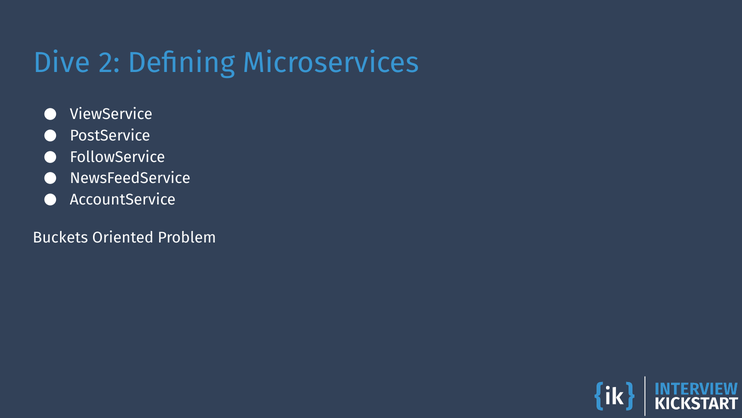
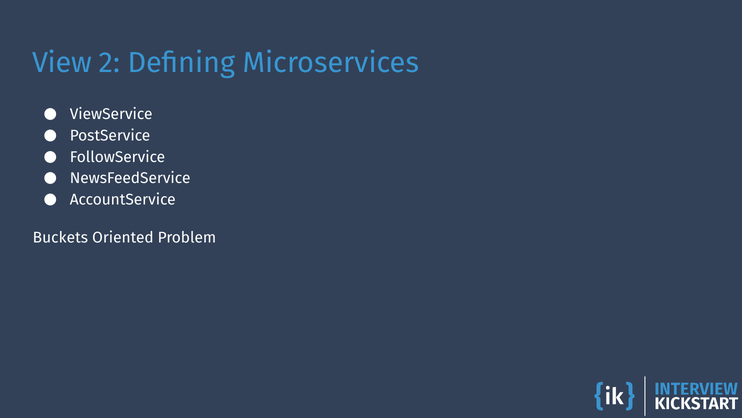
Dive: Dive -> View
